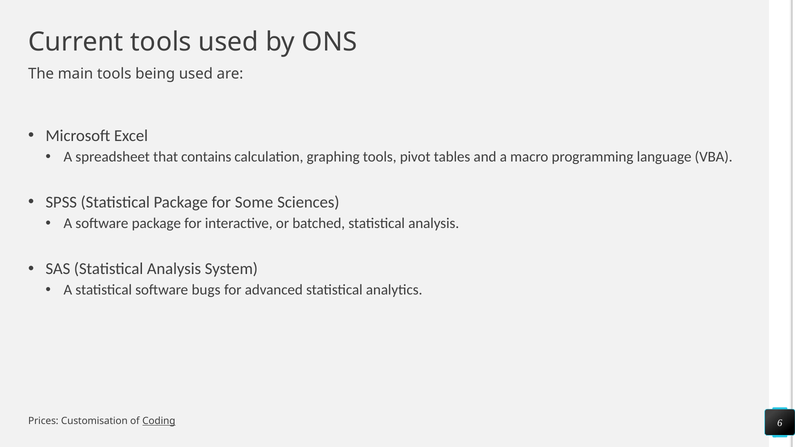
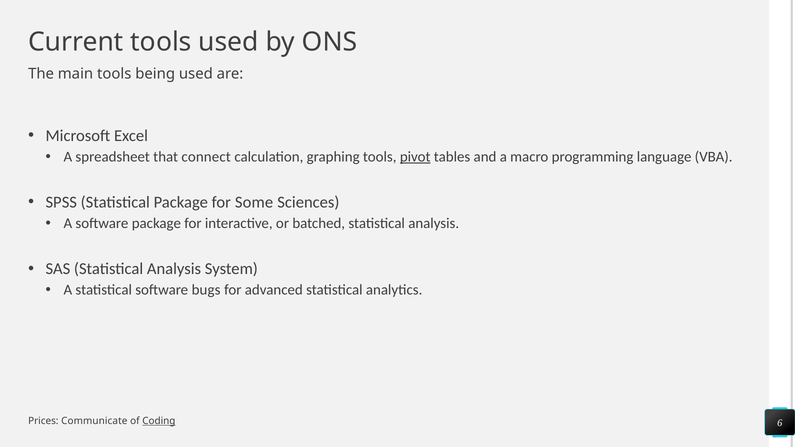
contains: contains -> connect
pivot underline: none -> present
Customisation: Customisation -> Communicate
